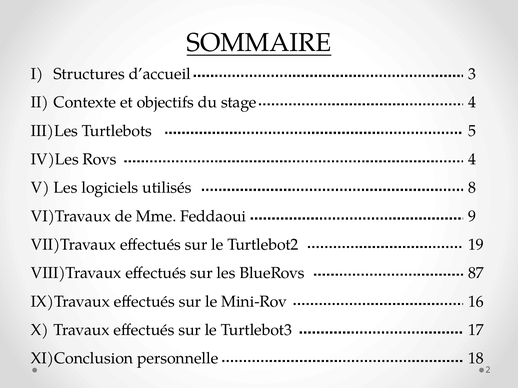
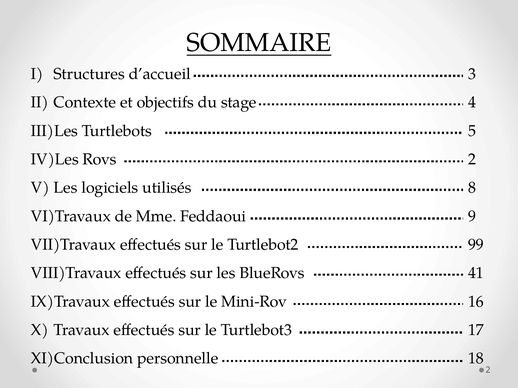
Rovs 4: 4 -> 2
19: 19 -> 99
87: 87 -> 41
